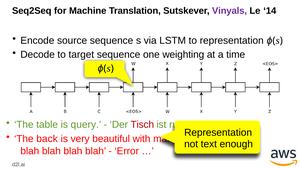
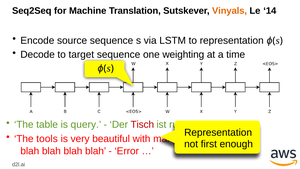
Vinyals colour: purple -> orange
back: back -> tools
text: text -> first
